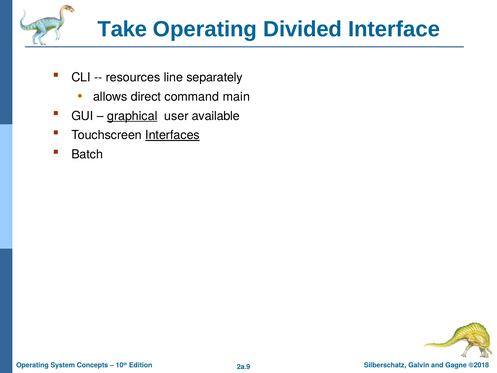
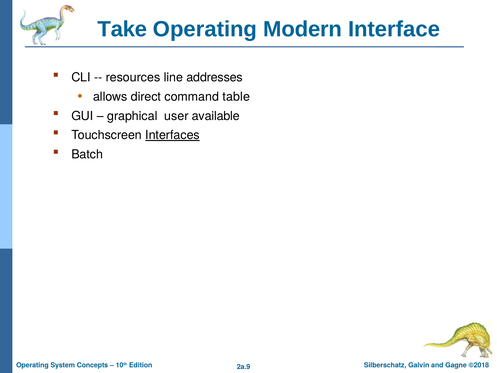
Divided: Divided -> Modern
separately: separately -> addresses
main: main -> table
graphical underline: present -> none
